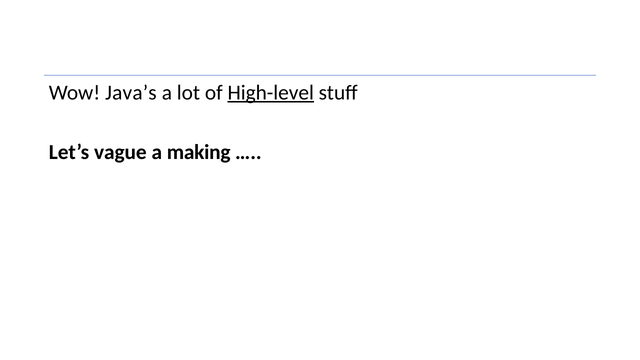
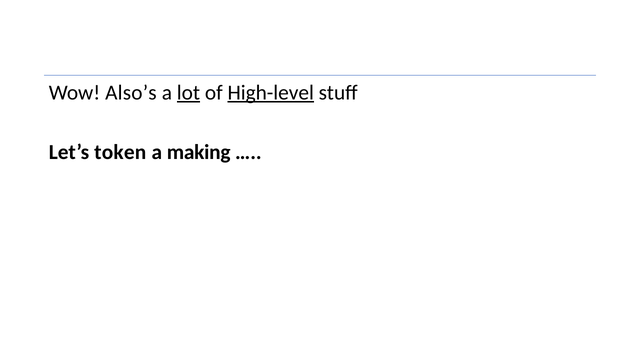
Java’s: Java’s -> Also’s
lot underline: none -> present
vague: vague -> token
